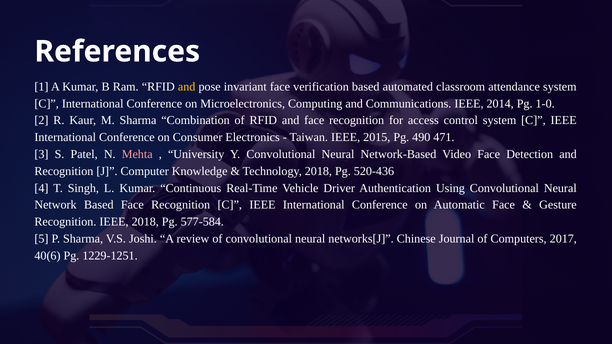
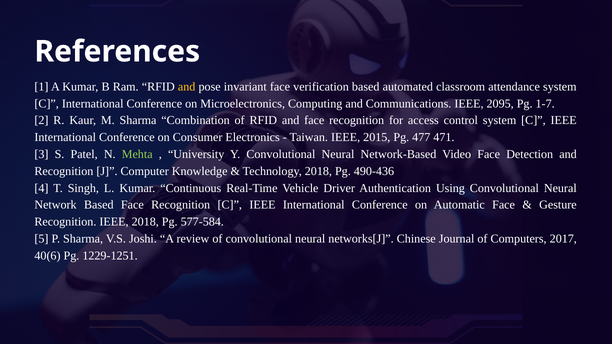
2014: 2014 -> 2095
1-0: 1-0 -> 1-7
490: 490 -> 477
Mehta colour: pink -> light green
520-436: 520-436 -> 490-436
